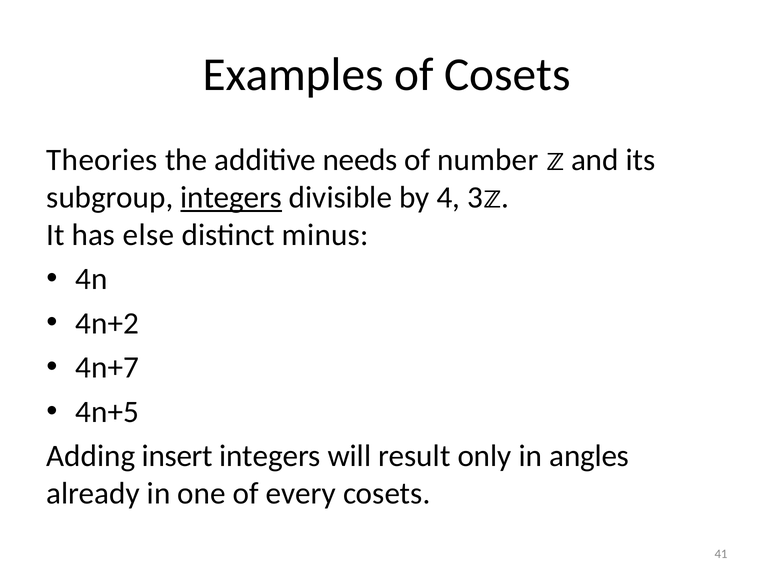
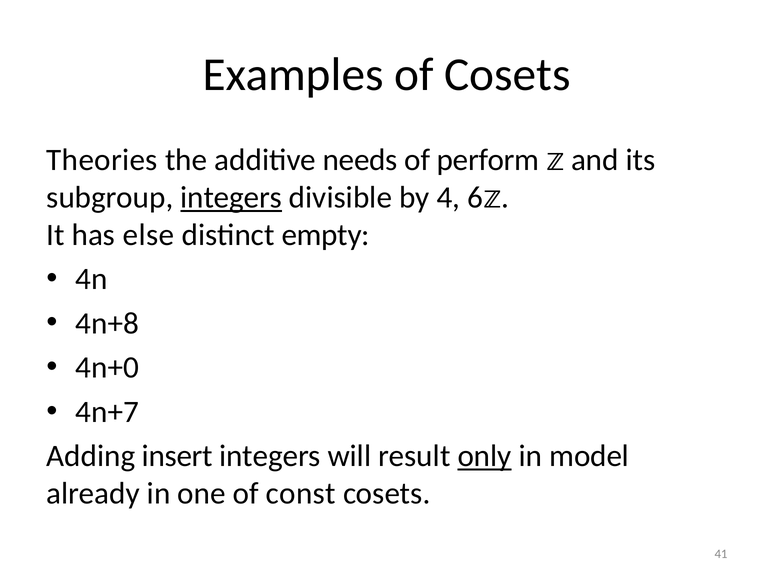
number: number -> perform
3: 3 -> 6
minus: minus -> empty
4n+2: 4n+2 -> 4n+8
4n+7: 4n+7 -> 4n+0
4n+5: 4n+5 -> 4n+7
only underline: none -> present
angles: angles -> model
every: every -> const
